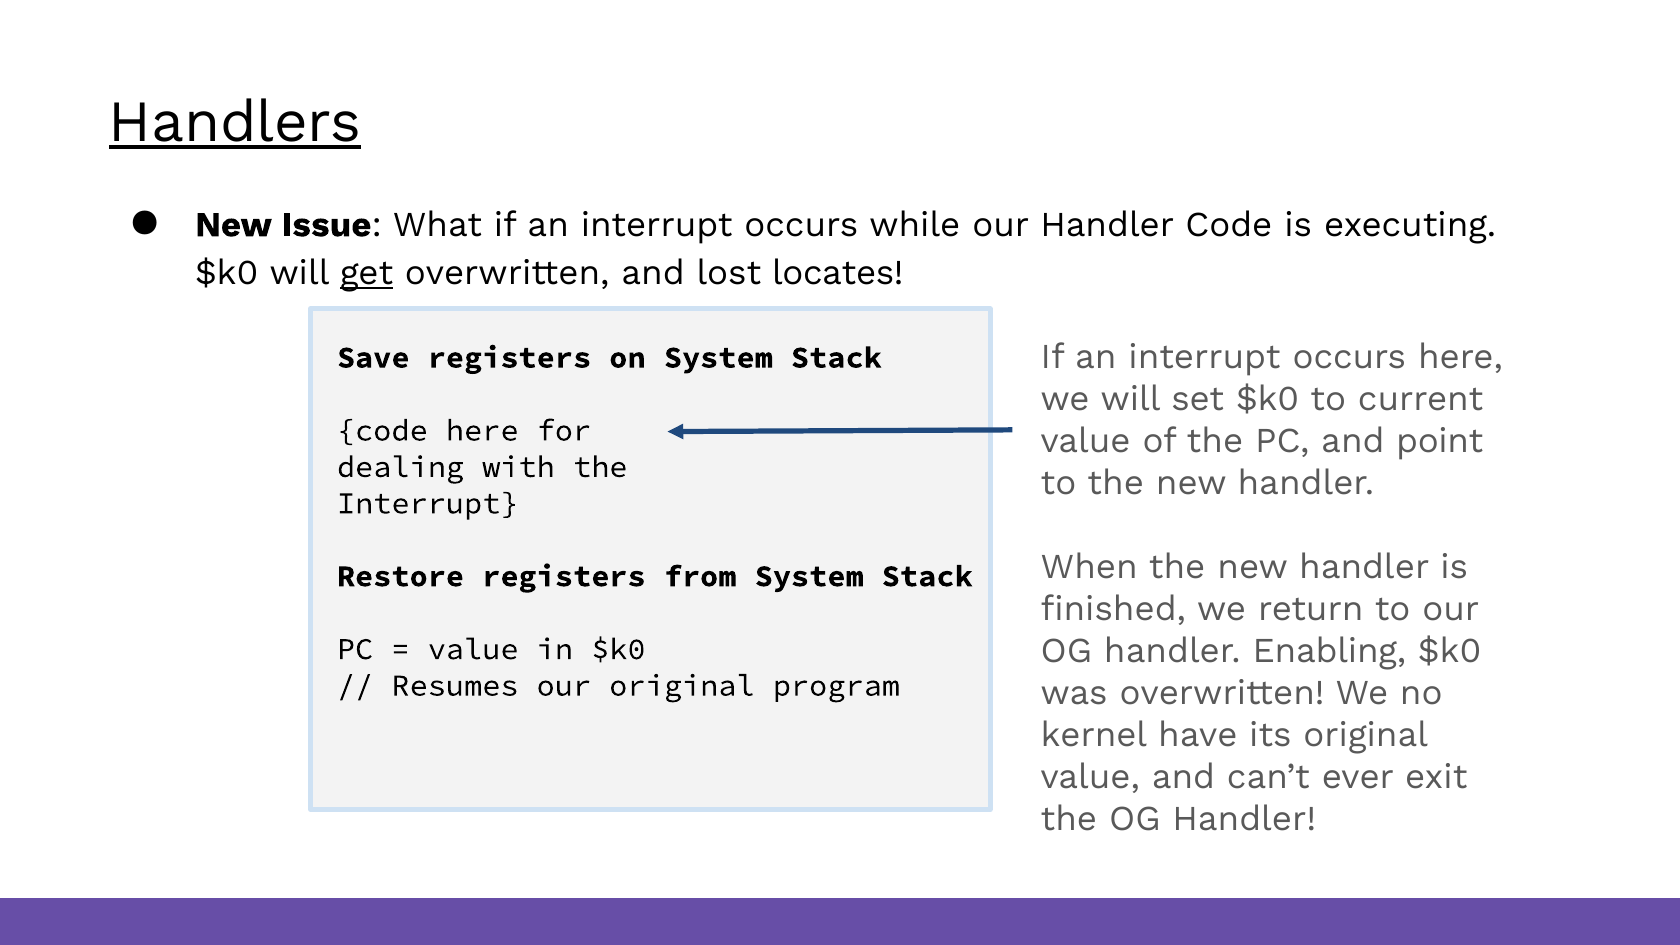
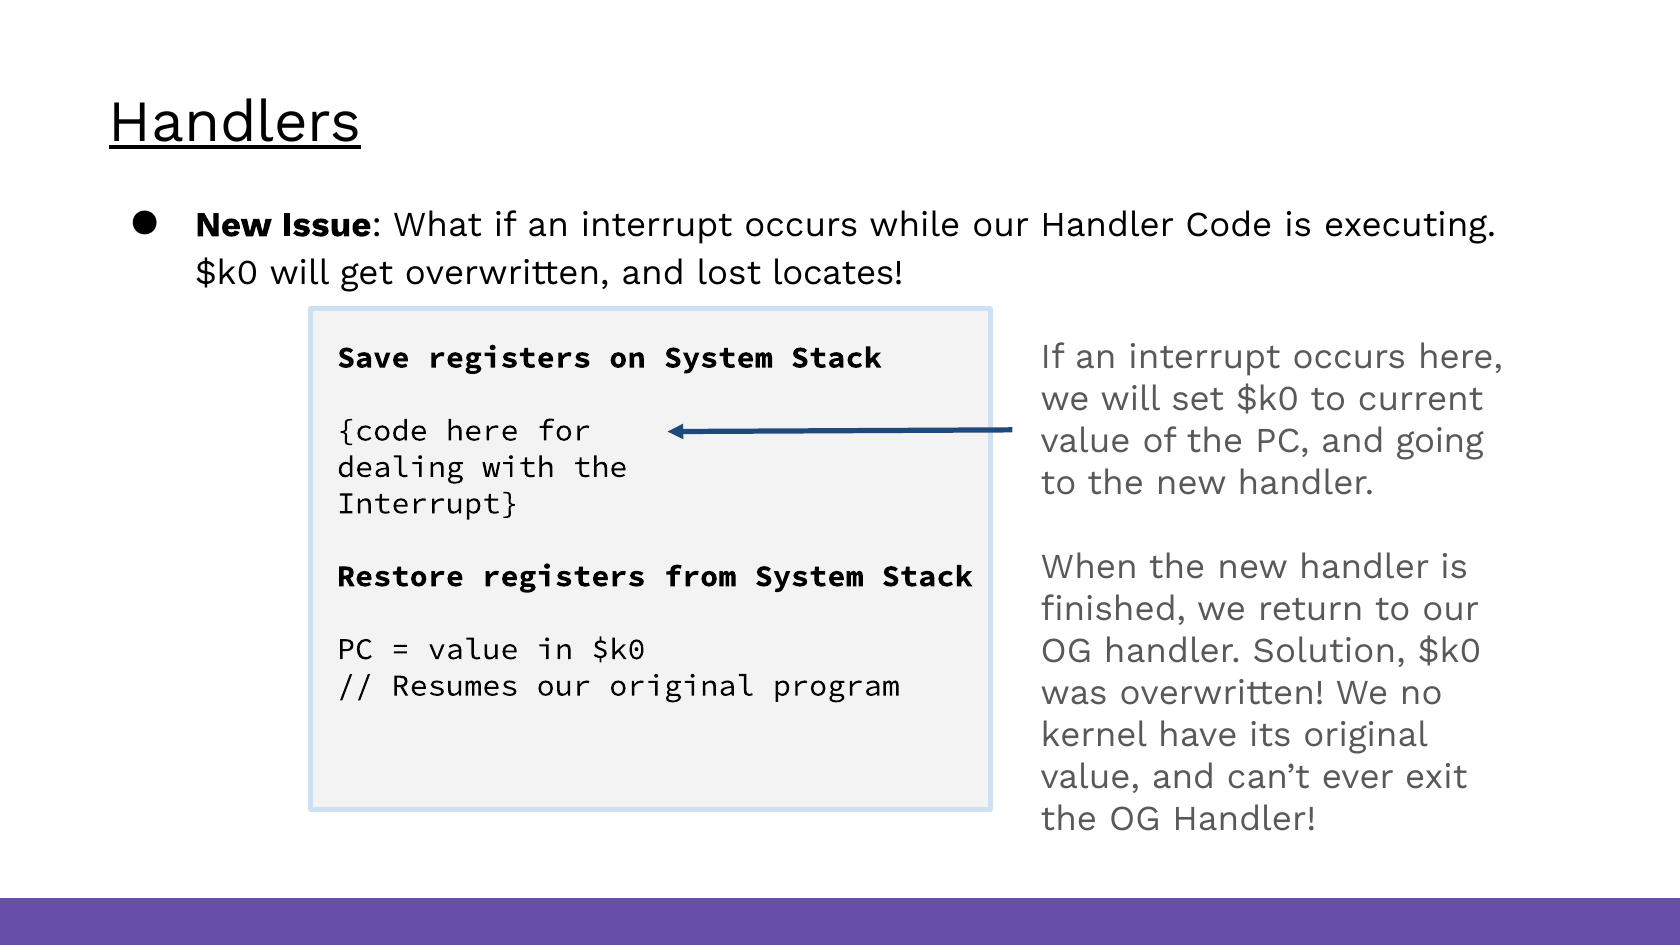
get underline: present -> none
point: point -> going
Enabling: Enabling -> Solution
